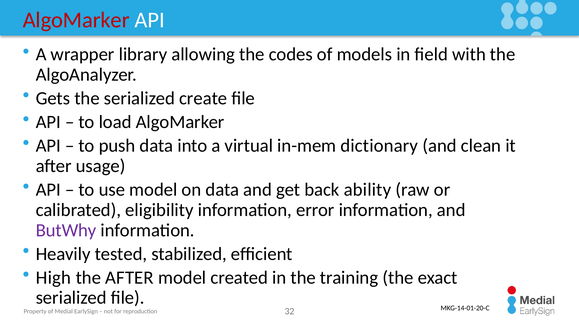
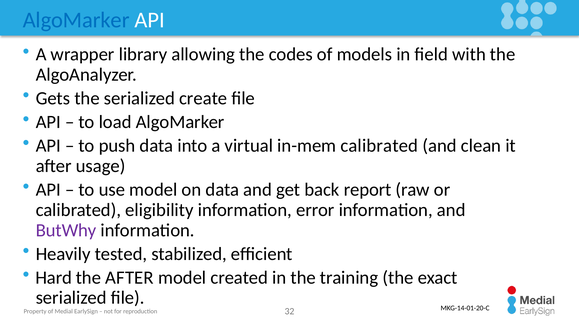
AlgoMarker at (76, 20) colour: red -> blue
in-mem dictionary: dictionary -> calibrated
ability: ability -> report
High: High -> Hard
